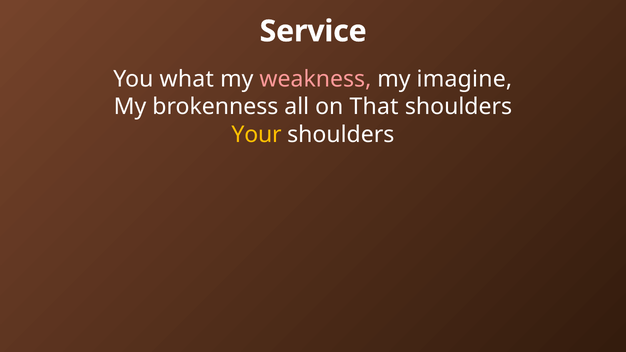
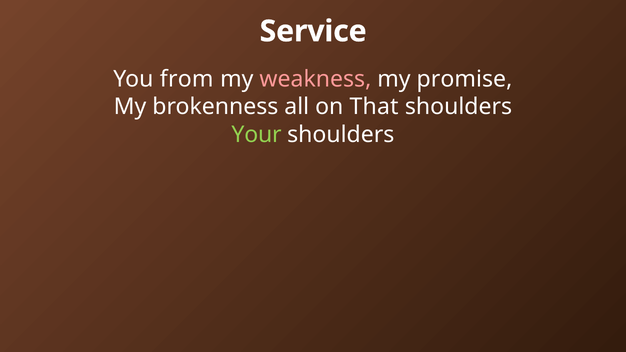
what: what -> from
imagine: imagine -> promise
Your colour: yellow -> light green
